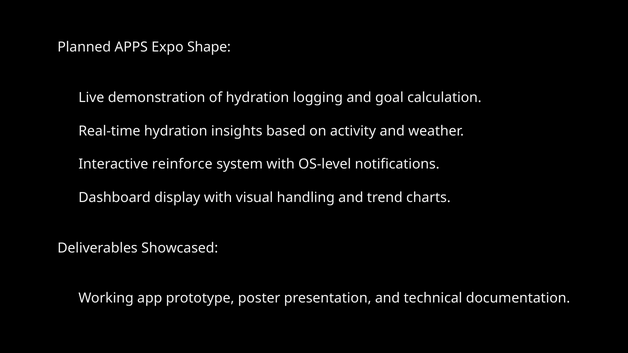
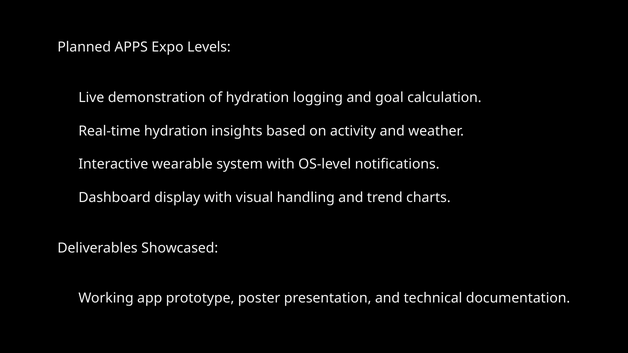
Shape: Shape -> Levels
reinforce: reinforce -> wearable
